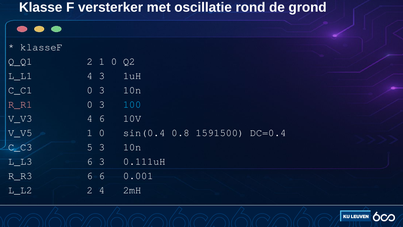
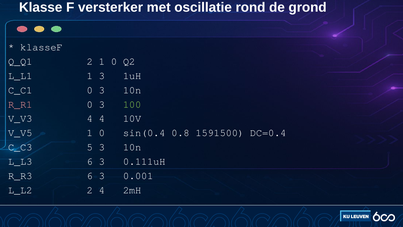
L_L1 4: 4 -> 1
100 colour: light blue -> light green
4 6: 6 -> 4
R_R3 6 6: 6 -> 3
